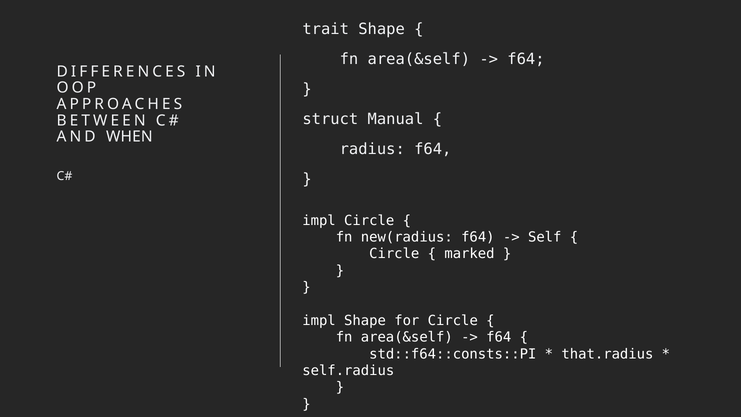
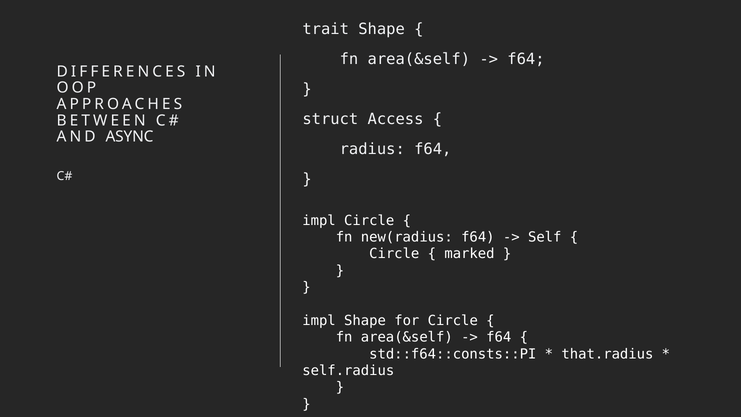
Manual: Manual -> Access
WHEN: WHEN -> ASYNC
